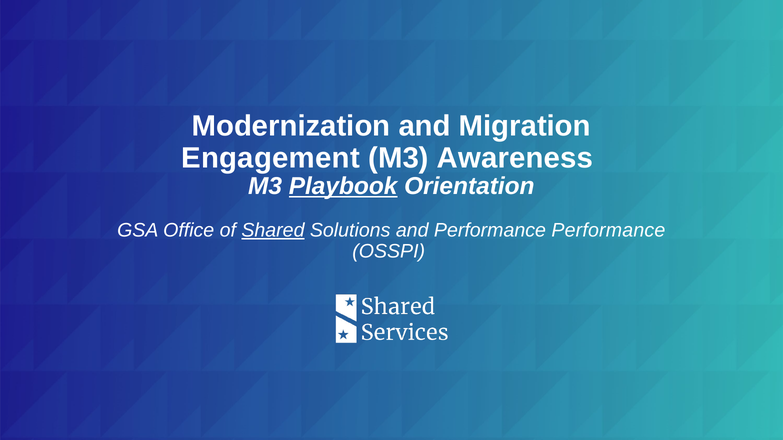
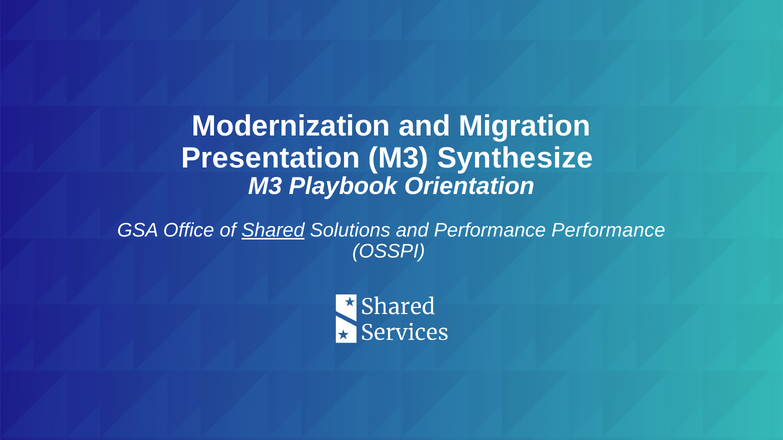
Engagement: Engagement -> Presentation
Awareness: Awareness -> Synthesize
Playbook underline: present -> none
